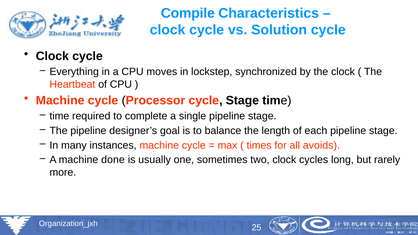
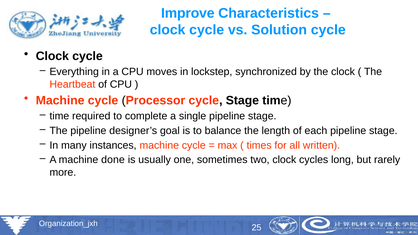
Compile: Compile -> Improve
avoids: avoids -> written
